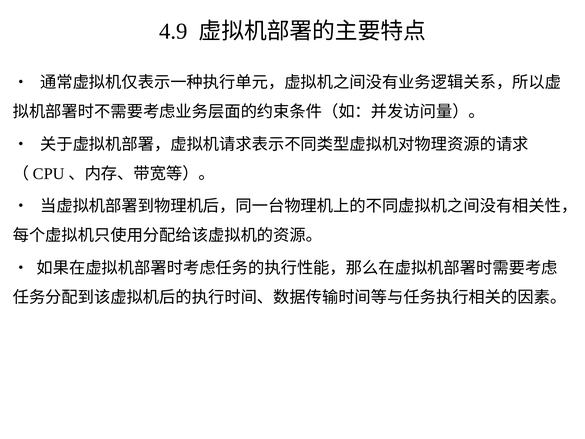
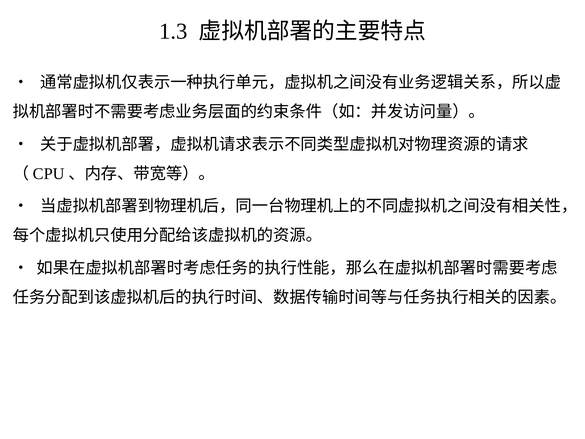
4.9: 4.9 -> 1.3
